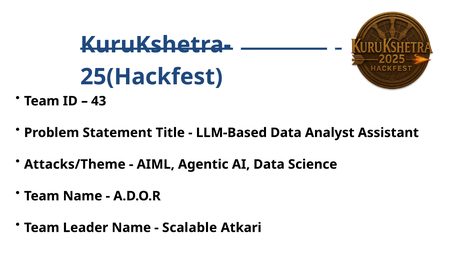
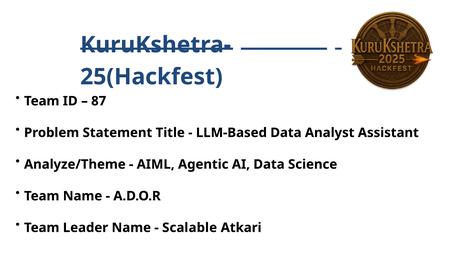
43: 43 -> 87
Attacks/Theme: Attacks/Theme -> Analyze/Theme
